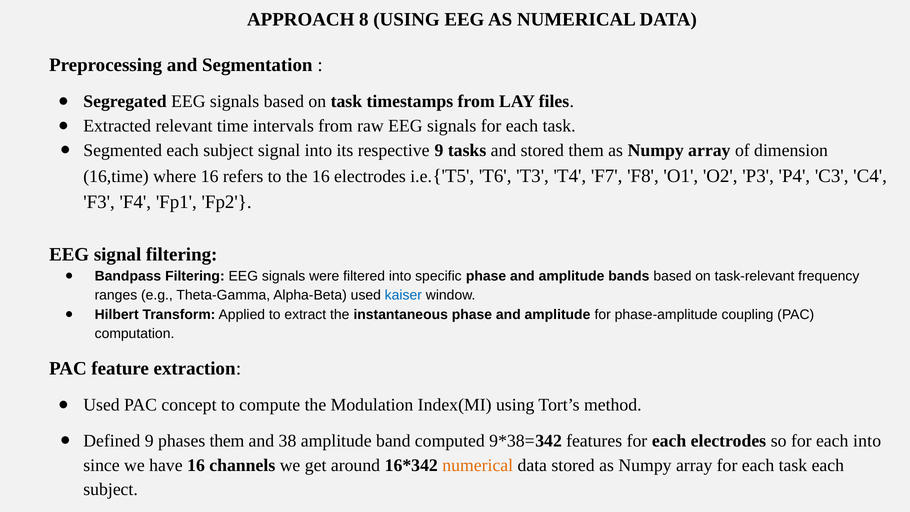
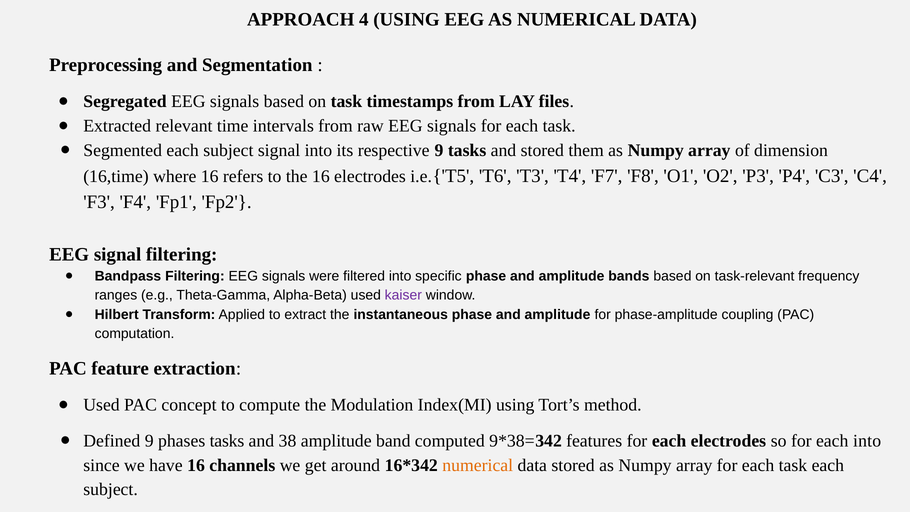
8: 8 -> 4
kaiser colour: blue -> purple
phases them: them -> tasks
